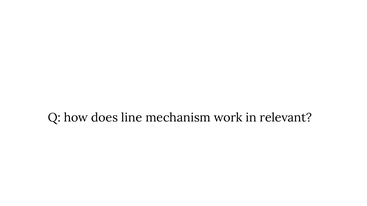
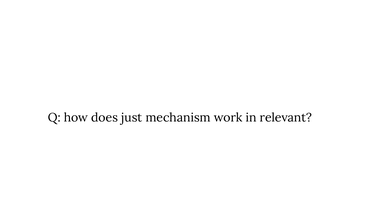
line: line -> just
